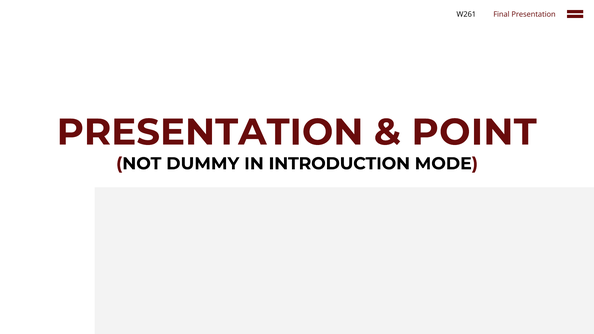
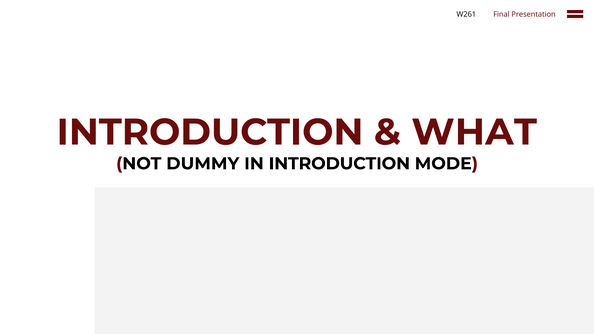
PRESENTATION at (210, 132): PRESENTATION -> INTRODUCTION
POINT: POINT -> WHAT
